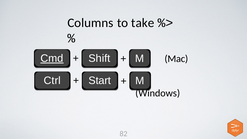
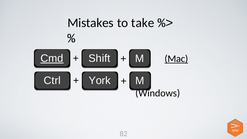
Columns: Columns -> Mistakes
Mac underline: none -> present
Start: Start -> York
